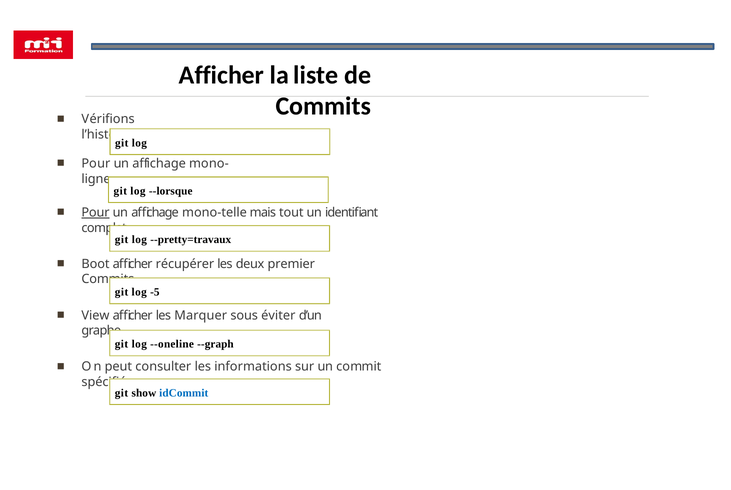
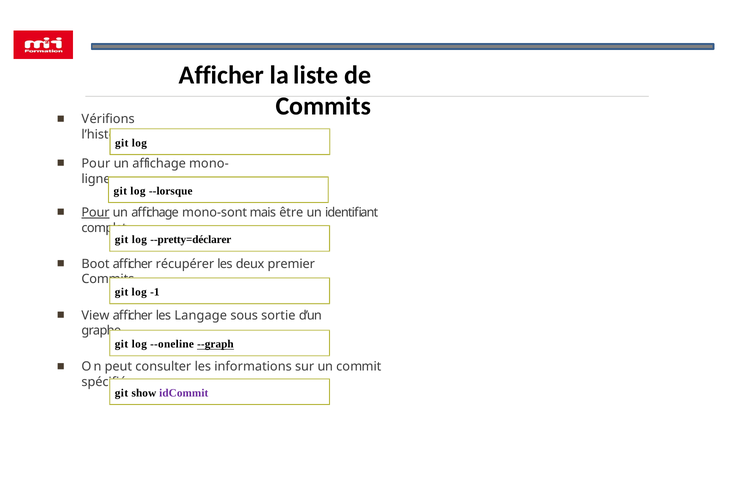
mono-telle: mono-telle -> mono-sont
tout: tout -> être
--pretty=travaux: --pretty=travaux -> --pretty=déclarer
-5: -5 -> -1
Marquer: Marquer -> Langage
éviter: éviter -> sortie
--graph underline: none -> present
idCommit colour: blue -> purple
